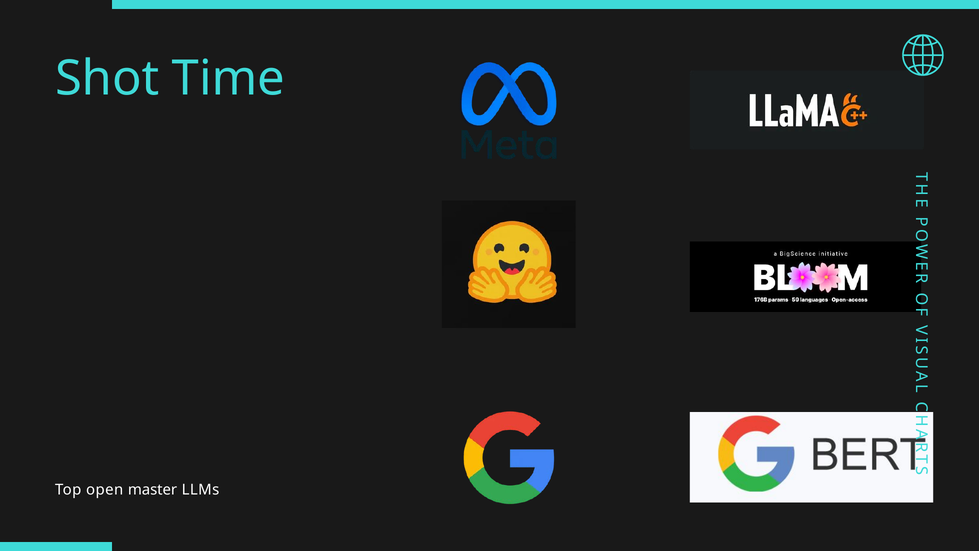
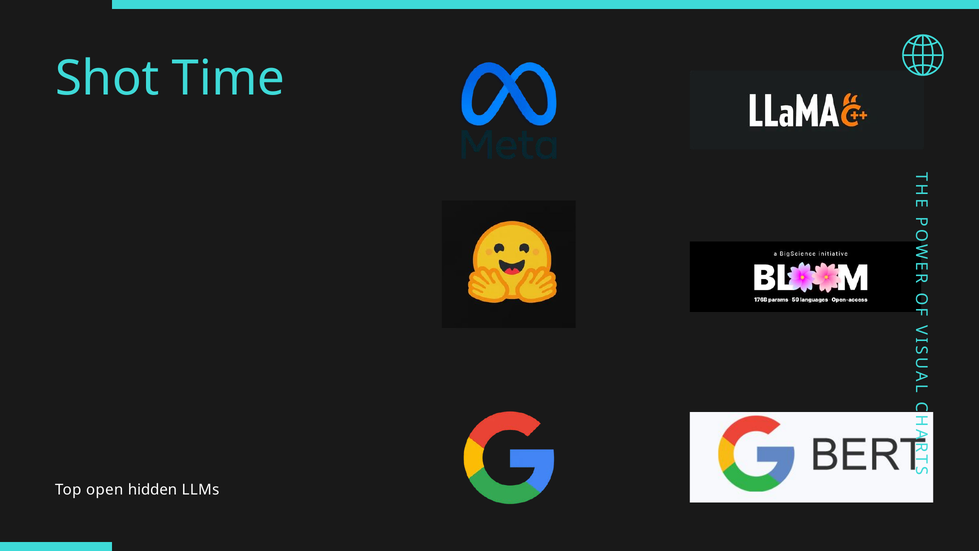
master: master -> hidden
